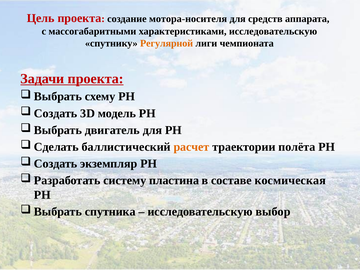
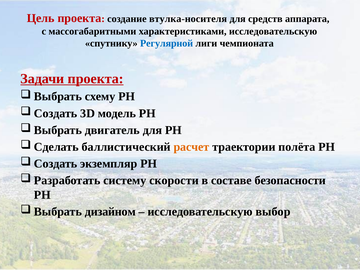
мотора-носителя: мотора-носителя -> втулка-носителя
Регулярной colour: orange -> blue
пластина: пластина -> скорости
космическая: космическая -> безопасности
спутника: спутника -> дизайном
